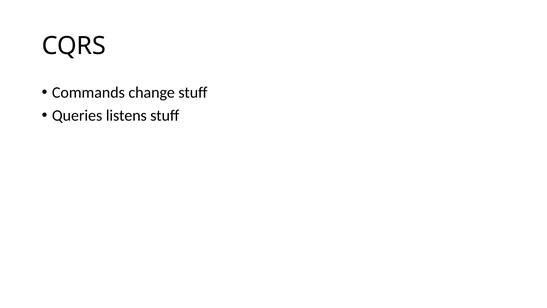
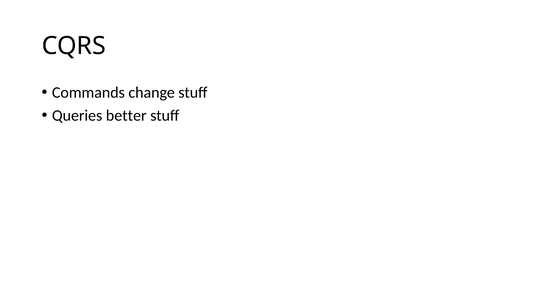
listens: listens -> better
